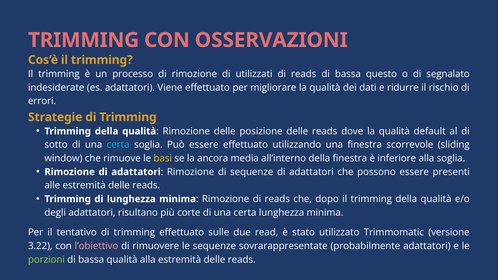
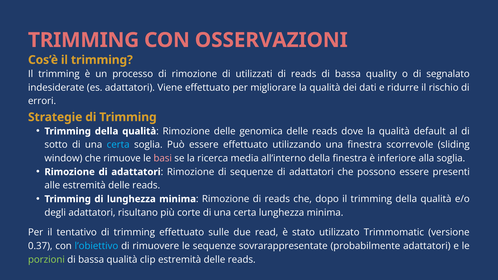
questo: questo -> quality
posizione: posizione -> genomica
basi colour: yellow -> pink
ancora: ancora -> ricerca
3.22: 3.22 -> 0.37
l’obiettivo colour: pink -> light blue
qualità alla: alla -> clip
